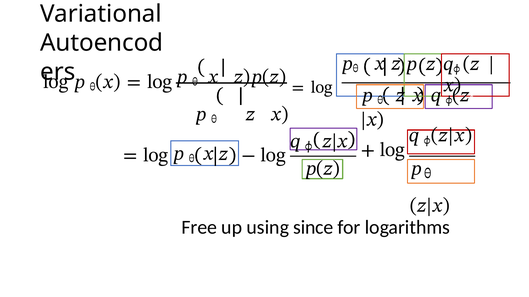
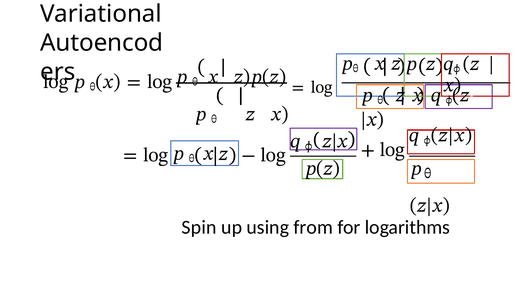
Free: Free -> Spin
since: since -> from
